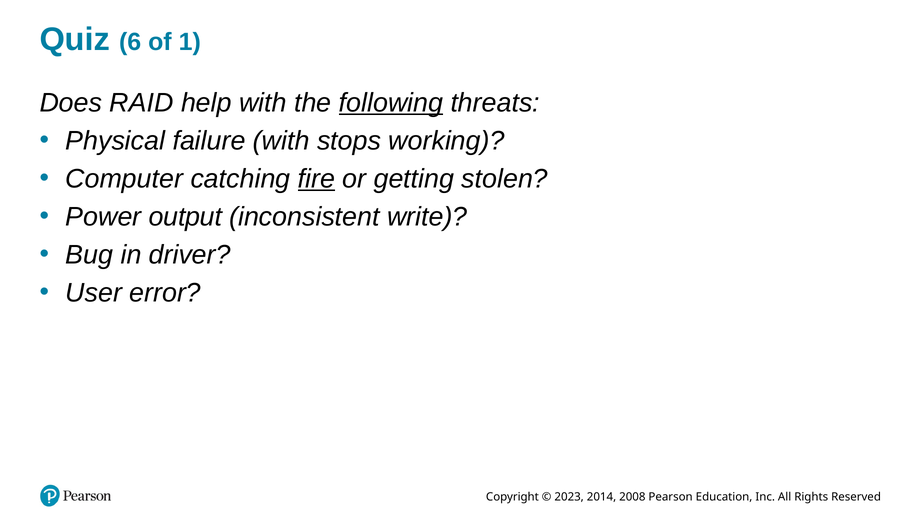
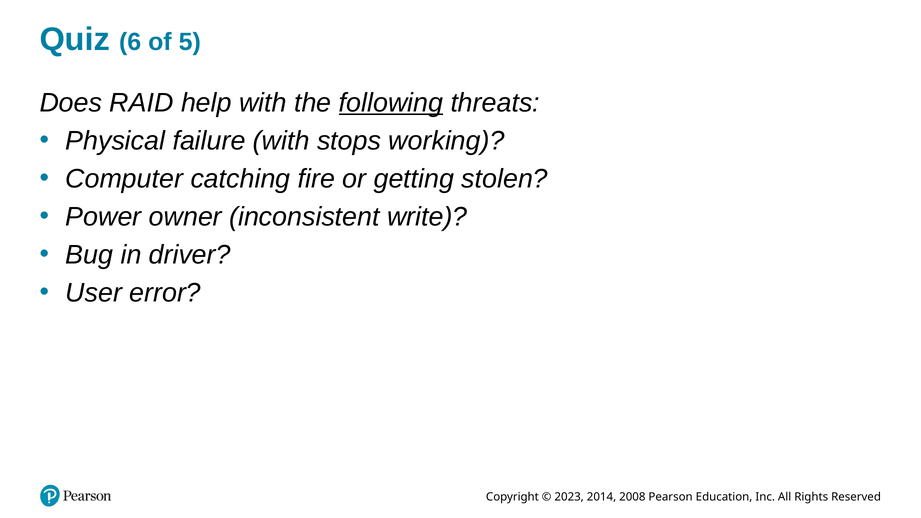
1: 1 -> 5
fire underline: present -> none
output: output -> owner
